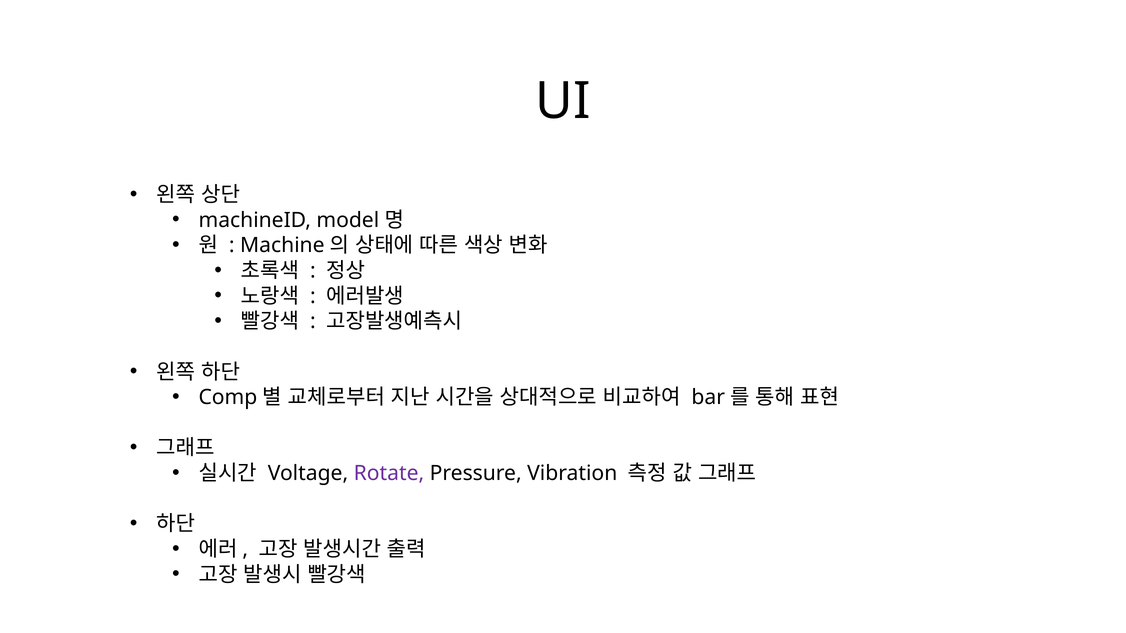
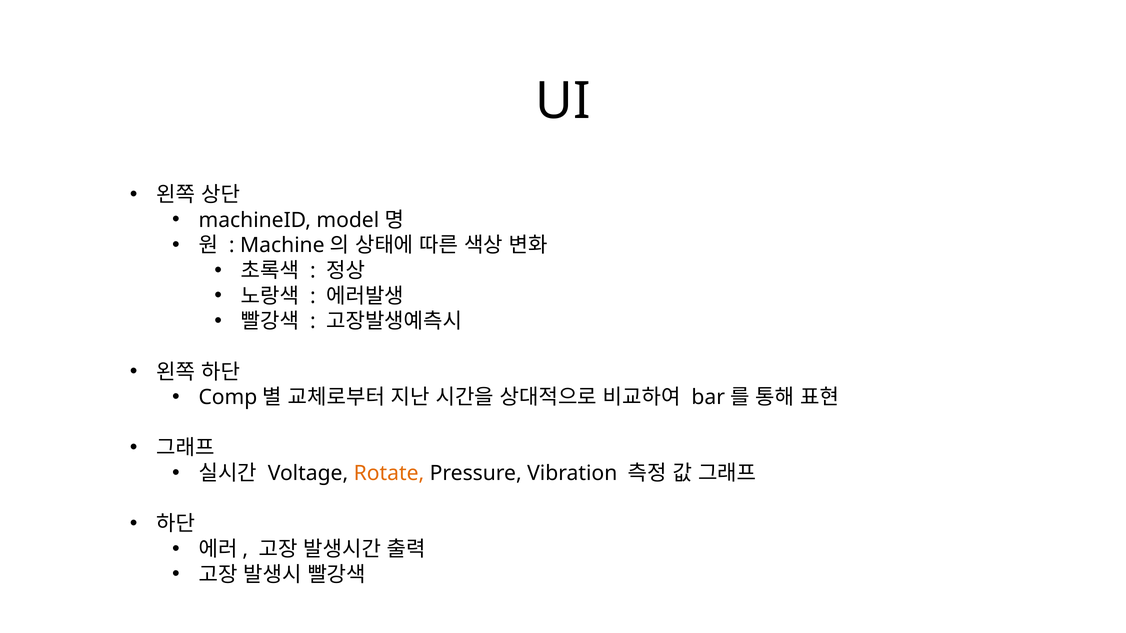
Rotate colour: purple -> orange
